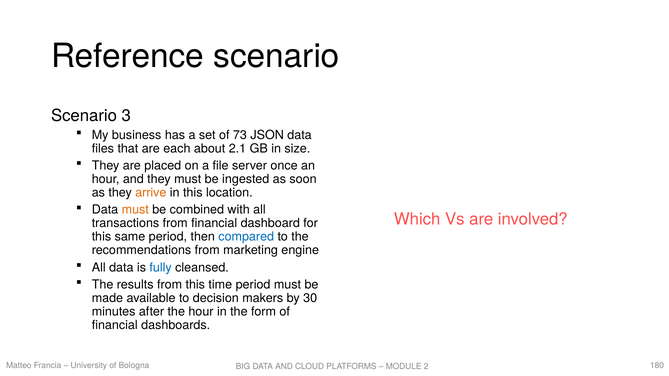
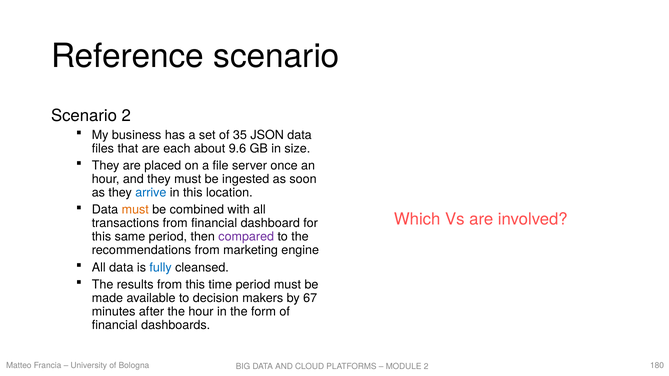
Scenario 3: 3 -> 2
73: 73 -> 35
2.1: 2.1 -> 9.6
arrive colour: orange -> blue
compared colour: blue -> purple
30: 30 -> 67
